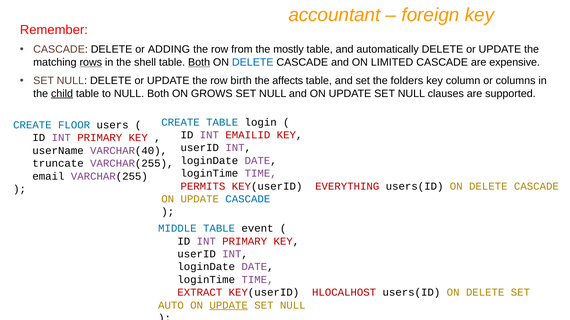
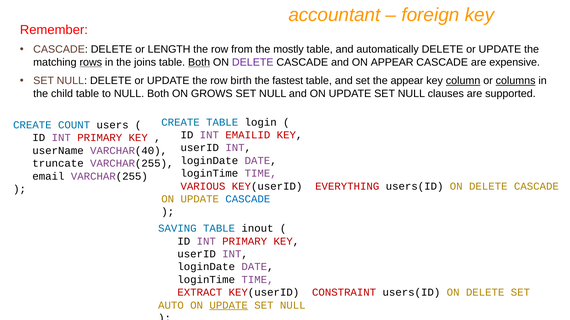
ADDING: ADDING -> LENGTH
shell: shell -> joins
DELETE at (253, 62) colour: blue -> purple
ON LIMITED: LIMITED -> APPEAR
affects: affects -> fastest
the folders: folders -> appear
column underline: none -> present
columns underline: none -> present
child underline: present -> none
FLOOR: FLOOR -> COUNT
PERMITS: PERMITS -> VARIOUS
MIDDLE: MIDDLE -> SAVING
event: event -> inout
HLOCALHOST: HLOCALHOST -> CONSTRAINT
